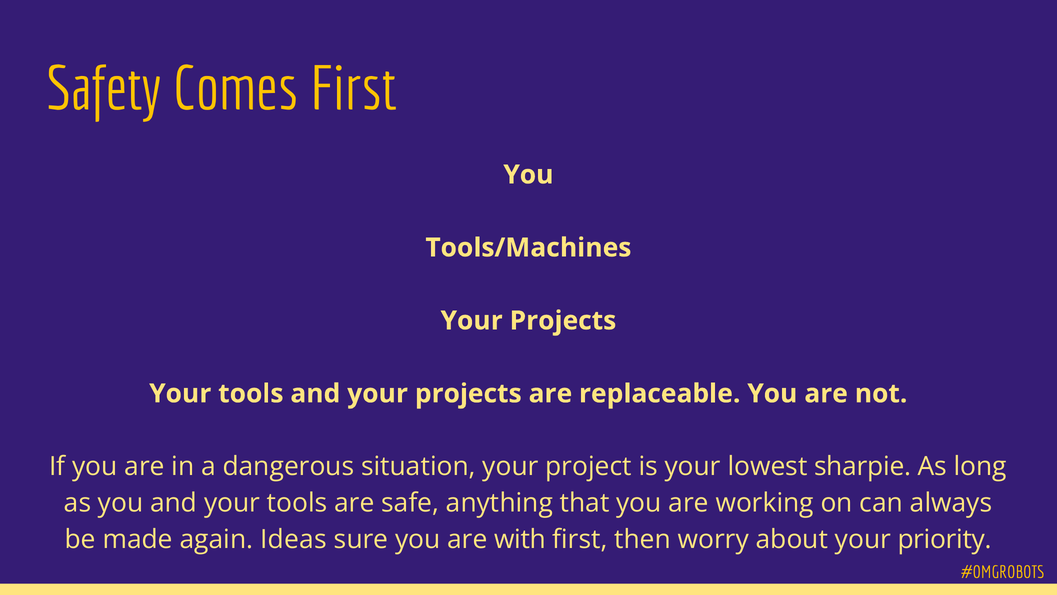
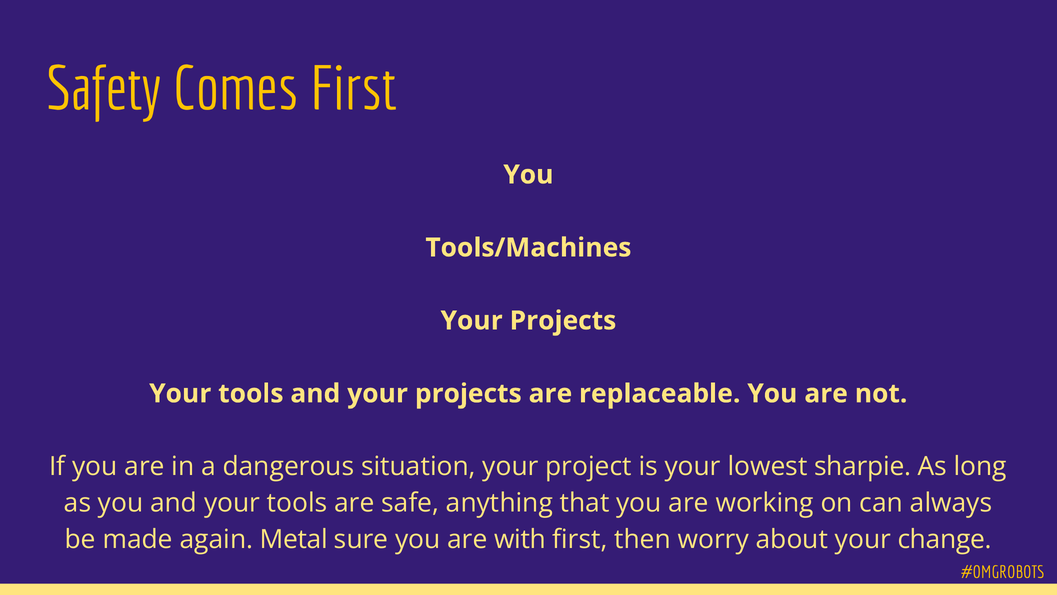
Ideas: Ideas -> Metal
priority: priority -> change
